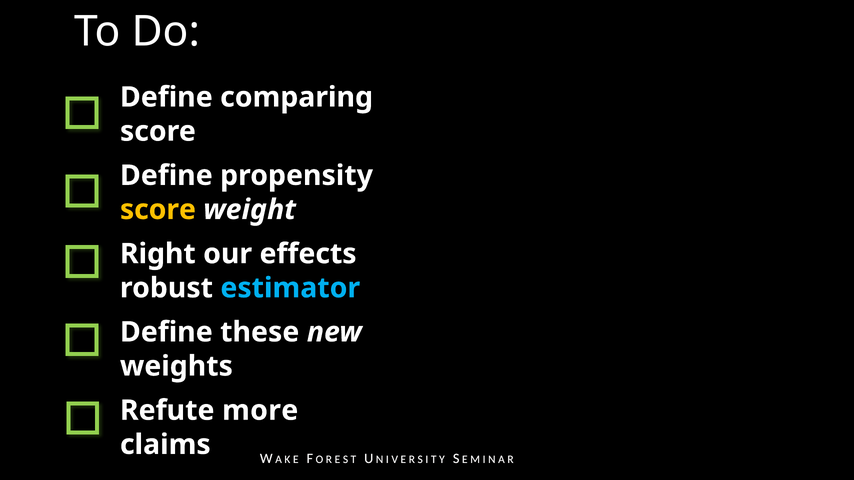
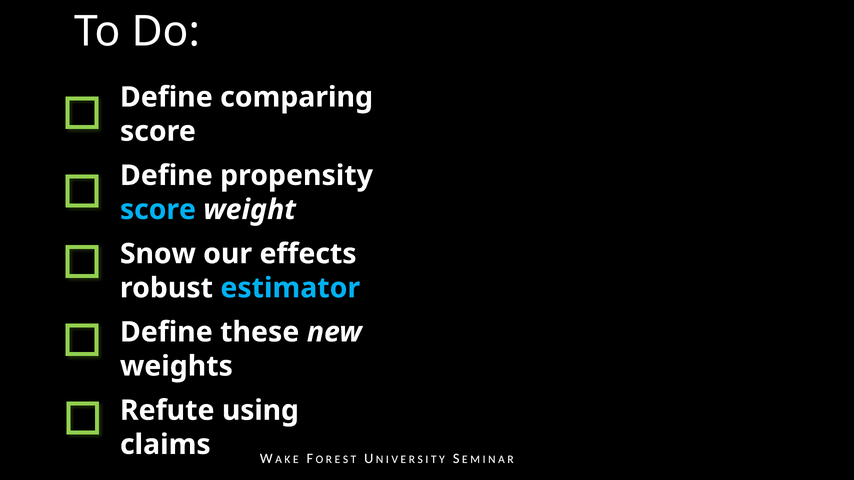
score at (158, 210) colour: yellow -> light blue
Right: Right -> Snow
more: more -> using
